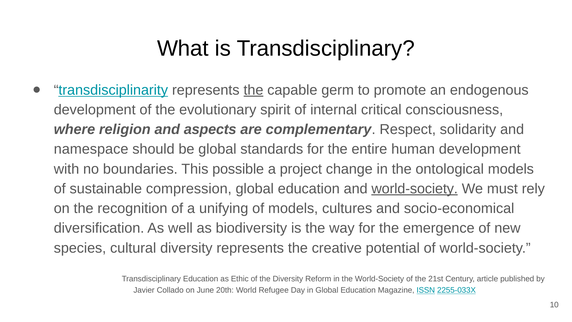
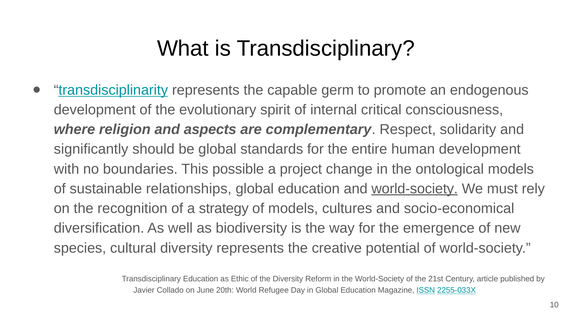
the at (253, 90) underline: present -> none
namespace: namespace -> significantly
compression: compression -> relationships
unifying: unifying -> strategy
